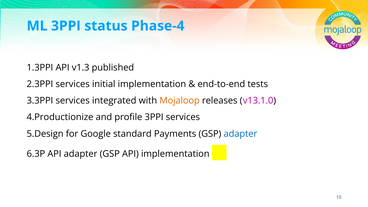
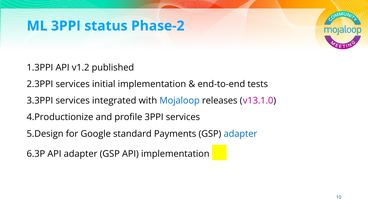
Phase-4: Phase-4 -> Phase-2
v1.3: v1.3 -> v1.2
Mojaloop colour: orange -> blue
